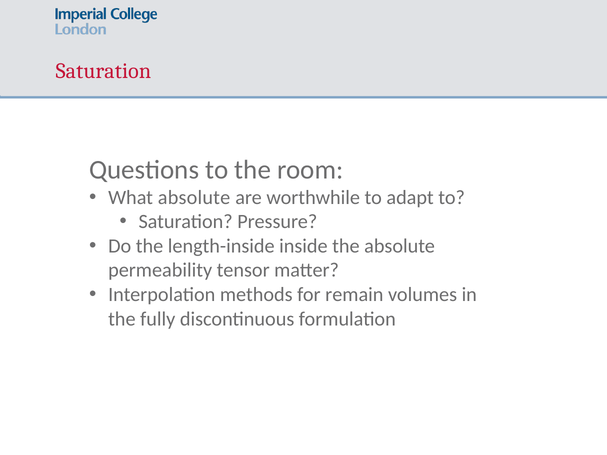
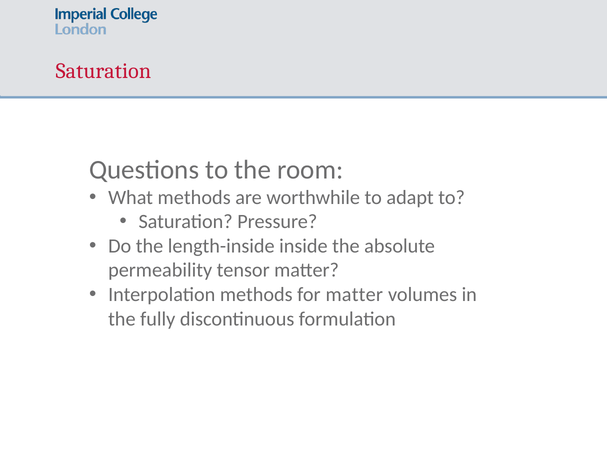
What absolute: absolute -> methods
for remain: remain -> matter
